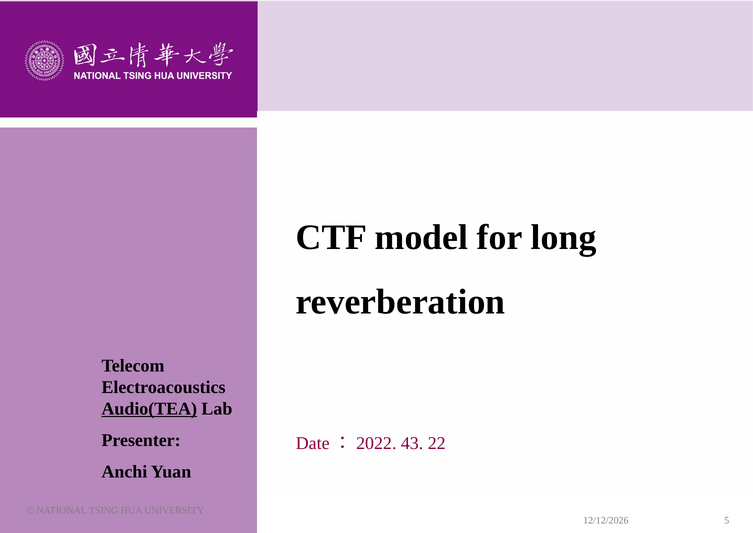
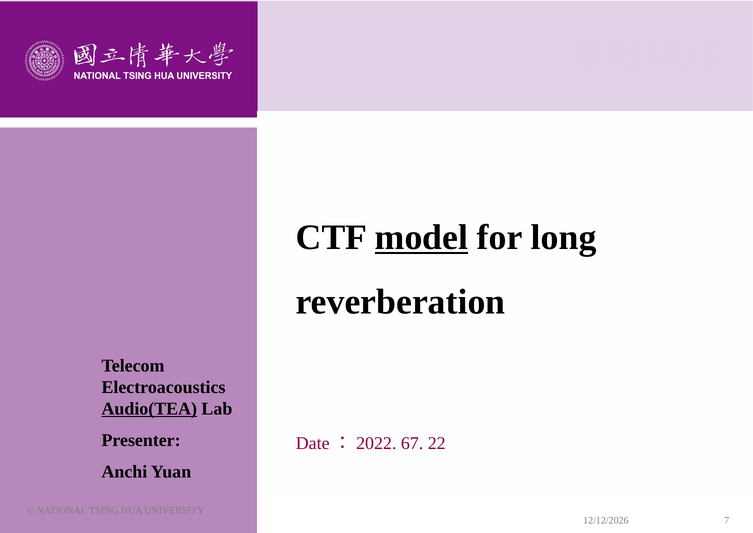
model underline: none -> present
43: 43 -> 67
5: 5 -> 7
